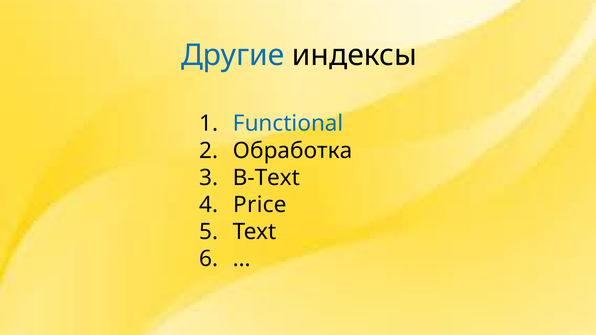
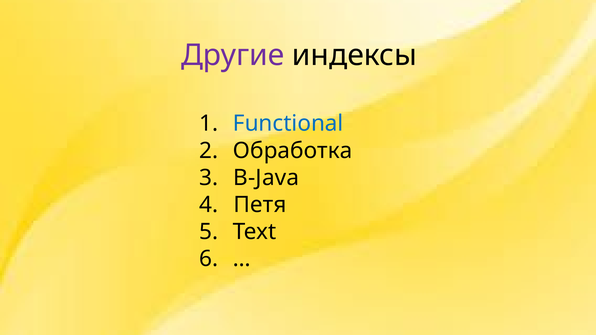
Другие colour: blue -> purple
B-Text: B-Text -> B-Java
Price: Price -> Петя
